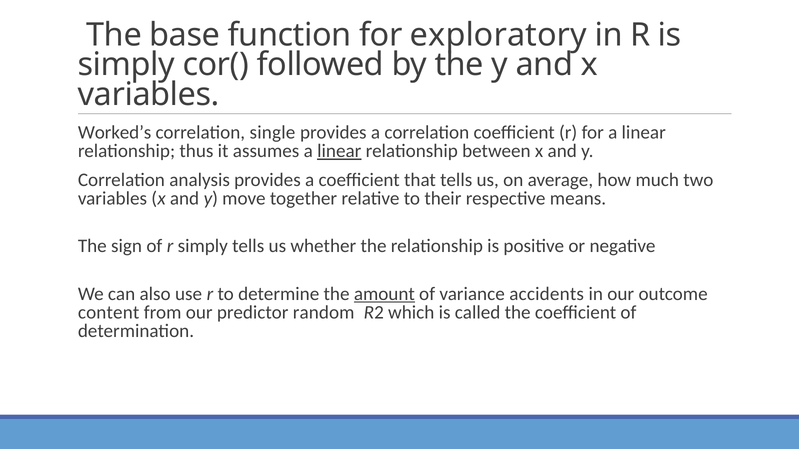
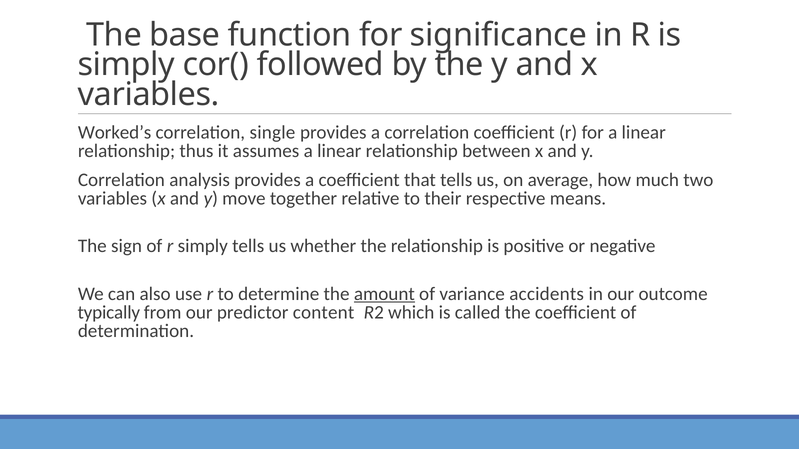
exploratory: exploratory -> significance
linear at (339, 151) underline: present -> none
content: content -> typically
random: random -> content
